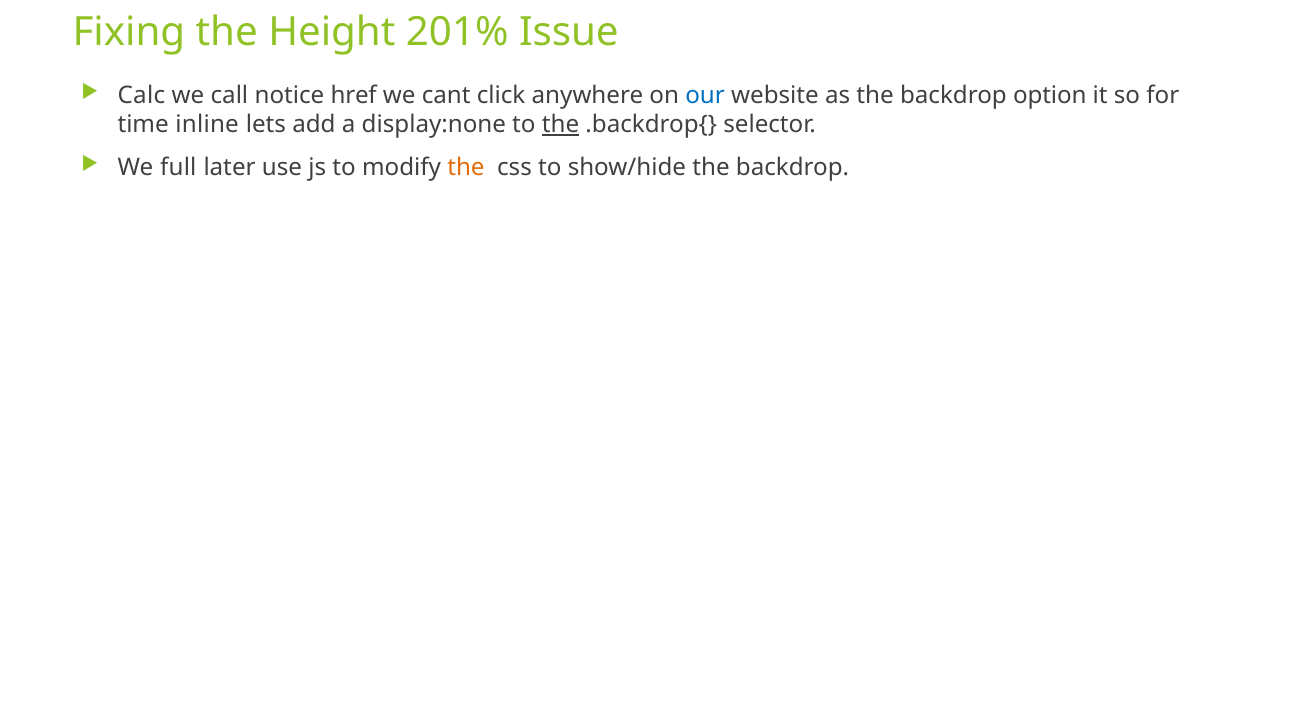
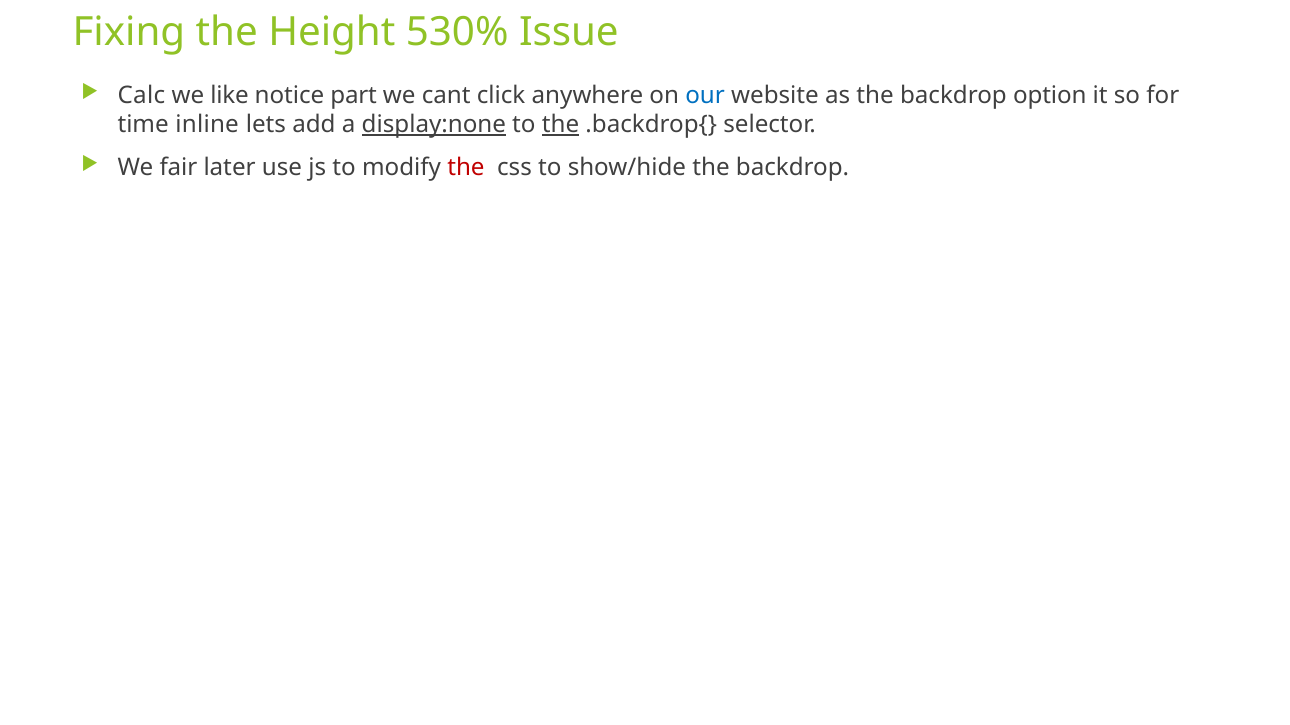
201%: 201% -> 530%
call: call -> like
href: href -> part
display:none underline: none -> present
full: full -> fair
the at (466, 167) colour: orange -> red
